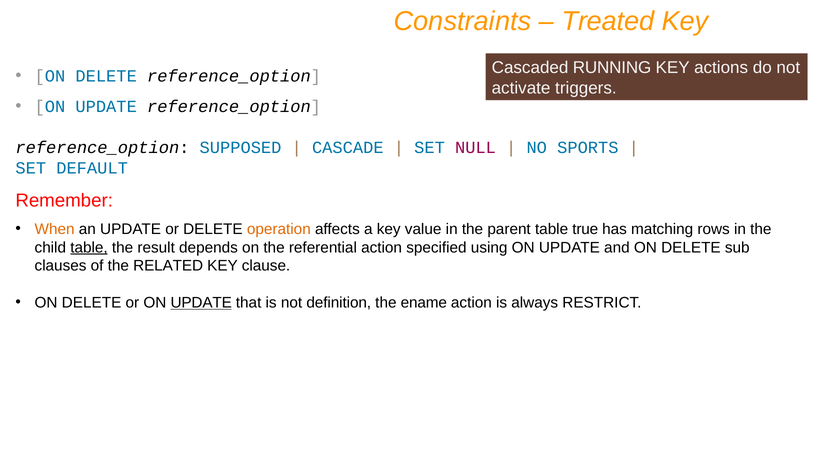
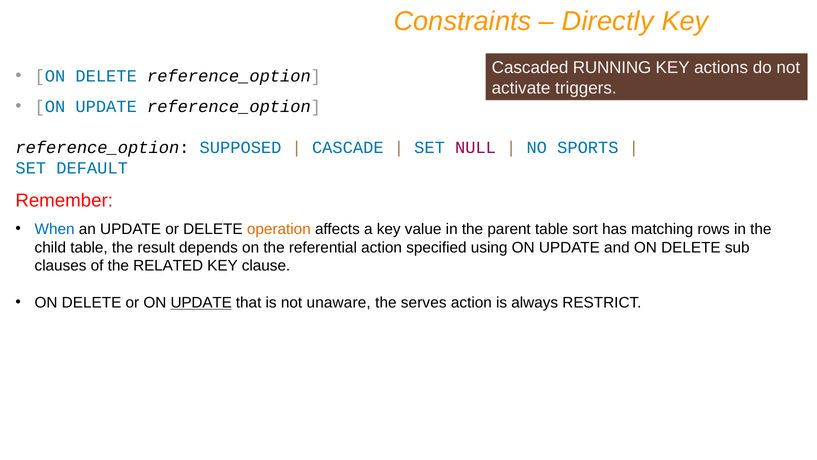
Treated: Treated -> Directly
When colour: orange -> blue
true: true -> sort
table at (89, 247) underline: present -> none
definition: definition -> unaware
ename: ename -> serves
